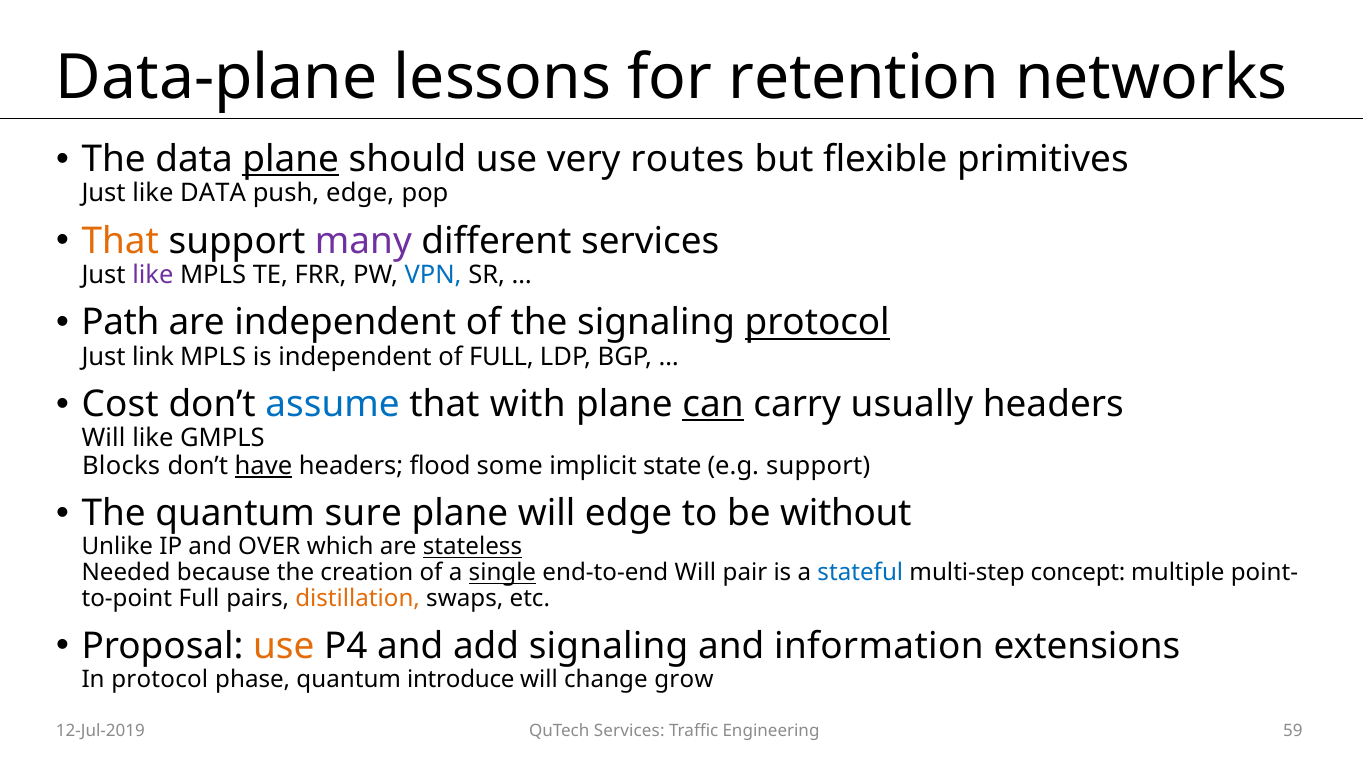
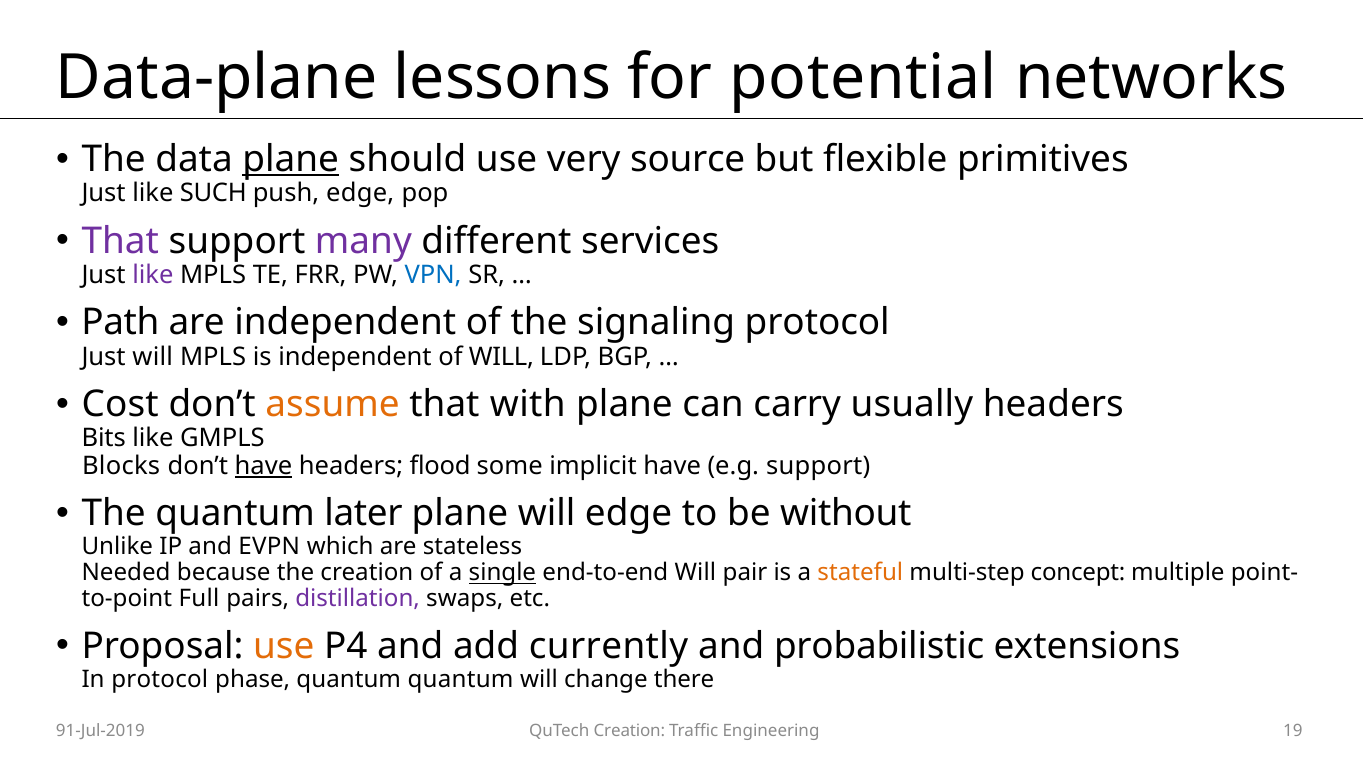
retention: retention -> potential
routes: routes -> source
like DATA: DATA -> SUCH
That at (120, 241) colour: orange -> purple
protocol at (817, 323) underline: present -> none
Just link: link -> will
of FULL: FULL -> WILL
assume colour: blue -> orange
can underline: present -> none
Will at (104, 438): Will -> Bits
implicit state: state -> have
sure: sure -> later
OVER: OVER -> EVPN
stateless underline: present -> none
stateful colour: blue -> orange
distillation colour: orange -> purple
add signaling: signaling -> currently
information: information -> probabilistic
quantum introduce: introduce -> quantum
grow: grow -> there
12-Jul-2019: 12-Jul-2019 -> 91-Jul-2019
QuTech Services: Services -> Creation
59: 59 -> 19
